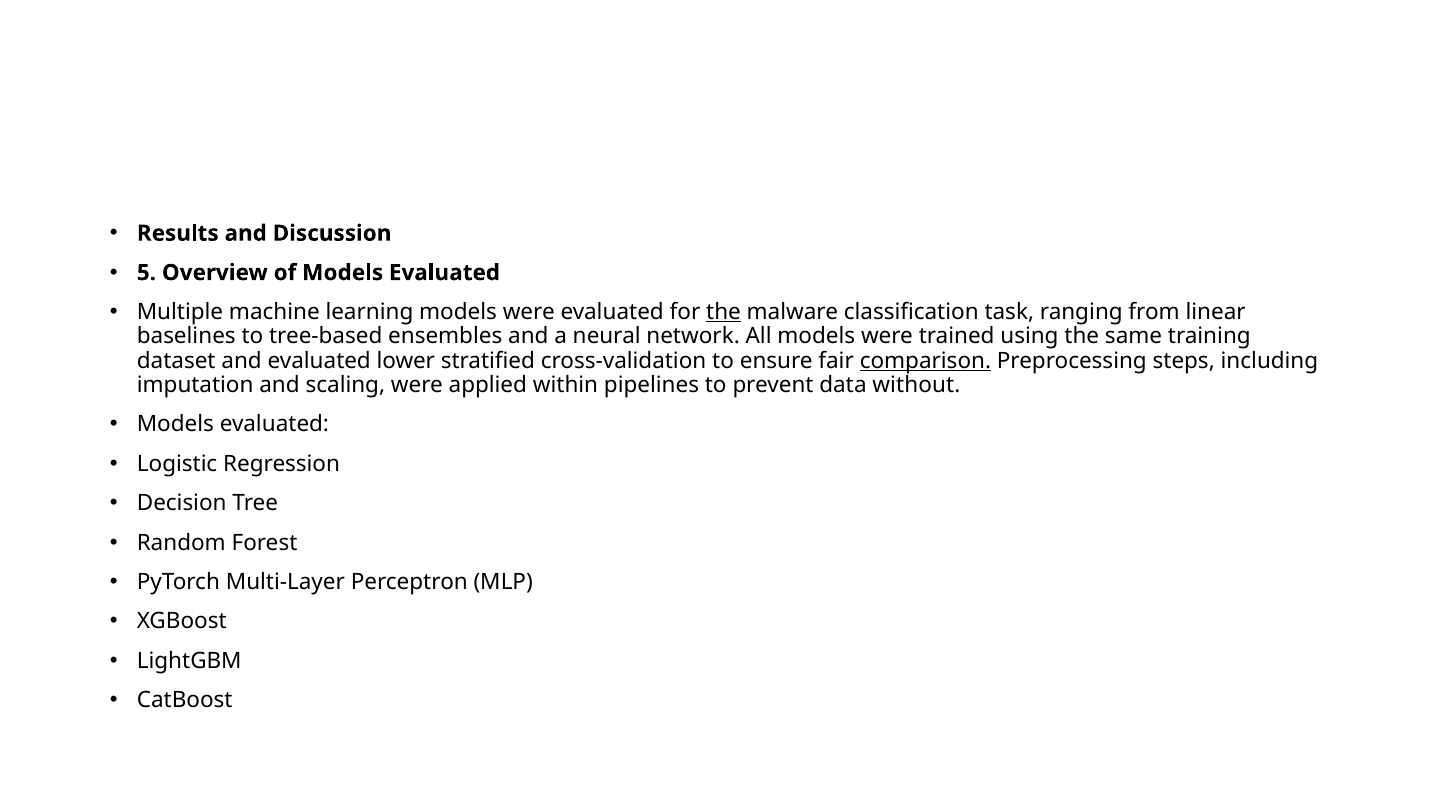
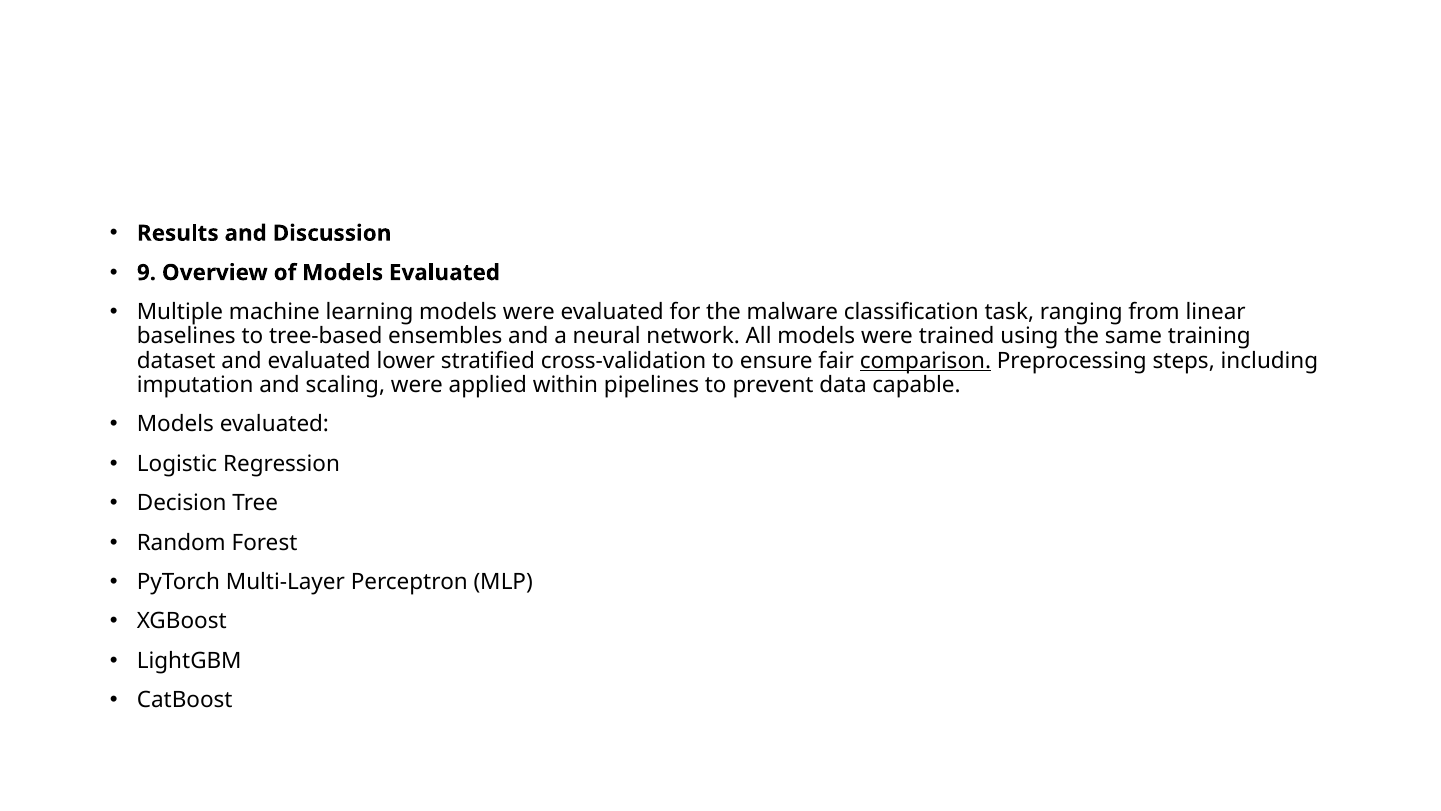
5: 5 -> 9
the at (723, 312) underline: present -> none
without: without -> capable
